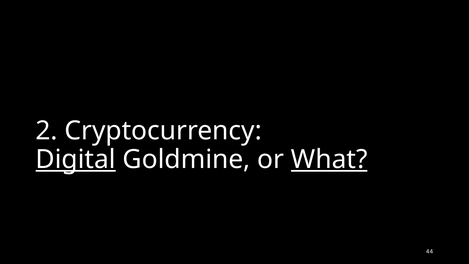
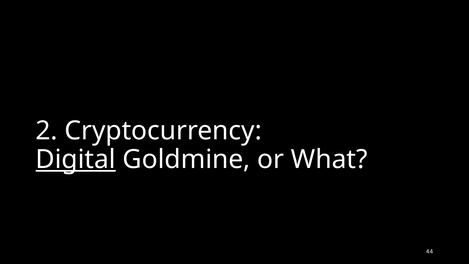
What underline: present -> none
